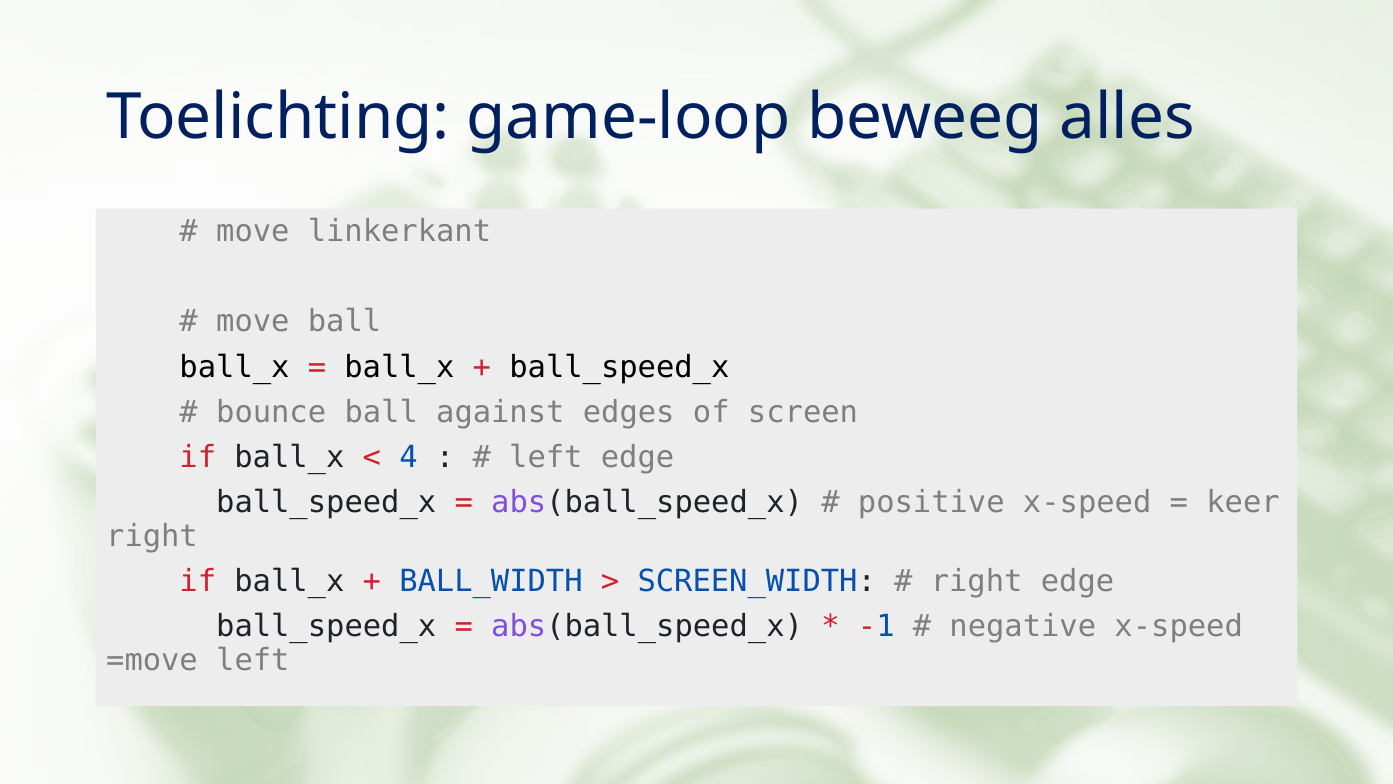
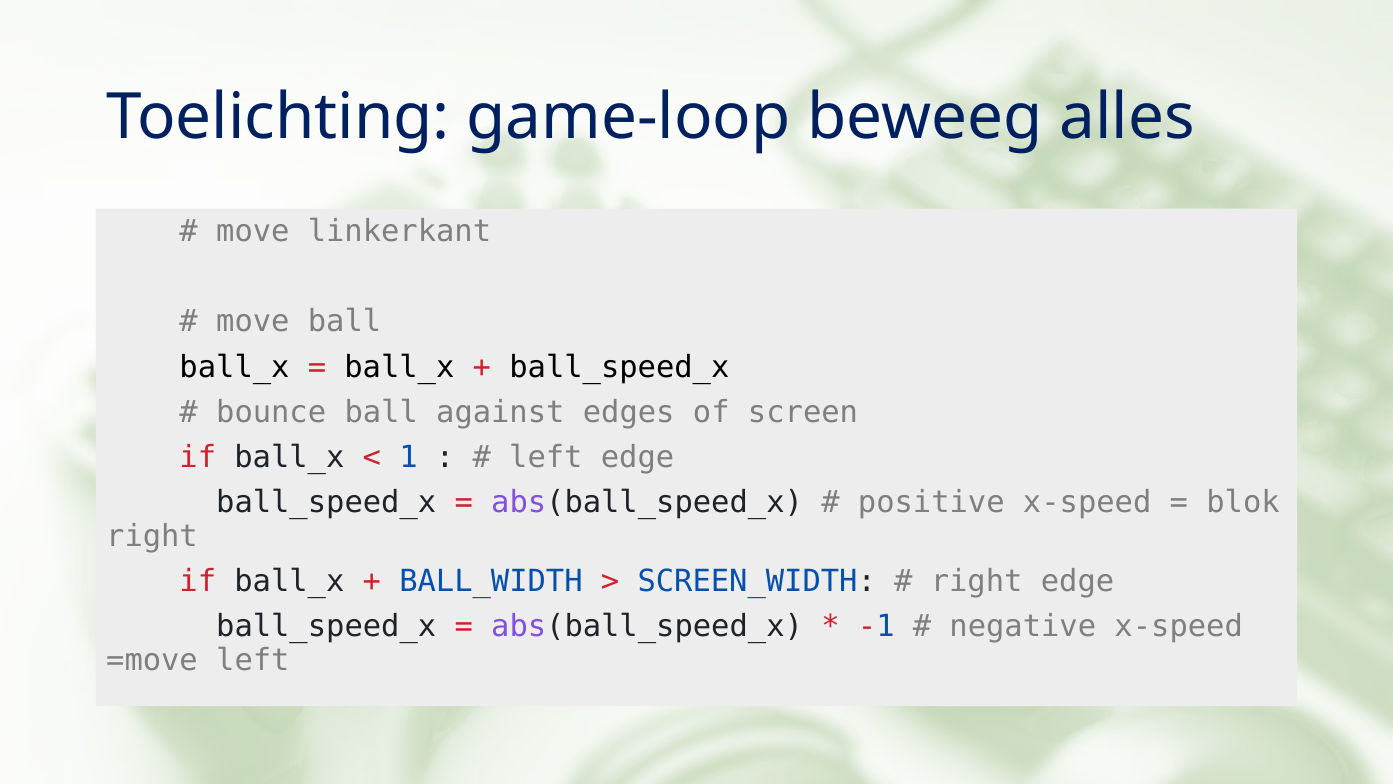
4: 4 -> 1
keer: keer -> blok
